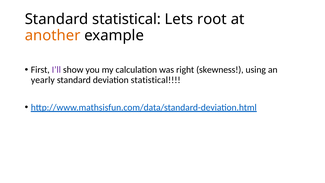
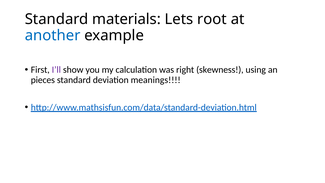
Standard statistical: statistical -> materials
another colour: orange -> blue
yearly: yearly -> pieces
deviation statistical: statistical -> meanings
